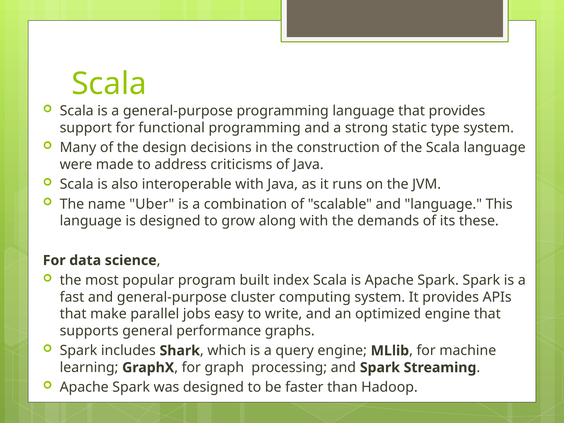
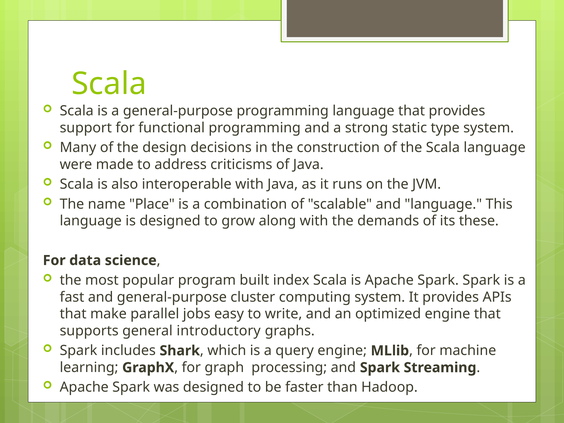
Uber: Uber -> Place
performance: performance -> introductory
